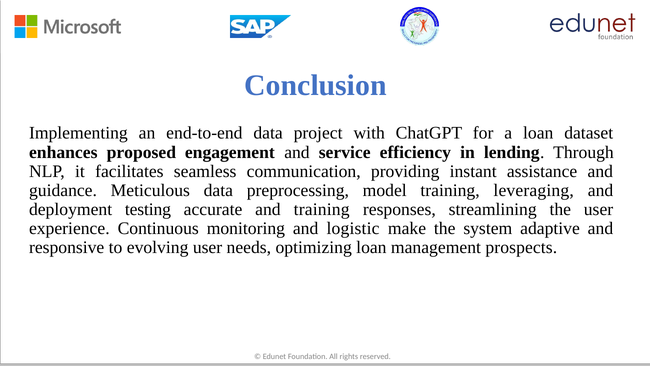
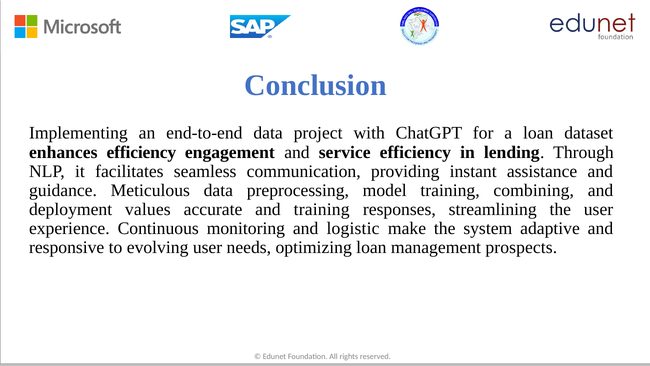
enhances proposed: proposed -> efficiency
leveraging: leveraging -> combining
testing: testing -> values
